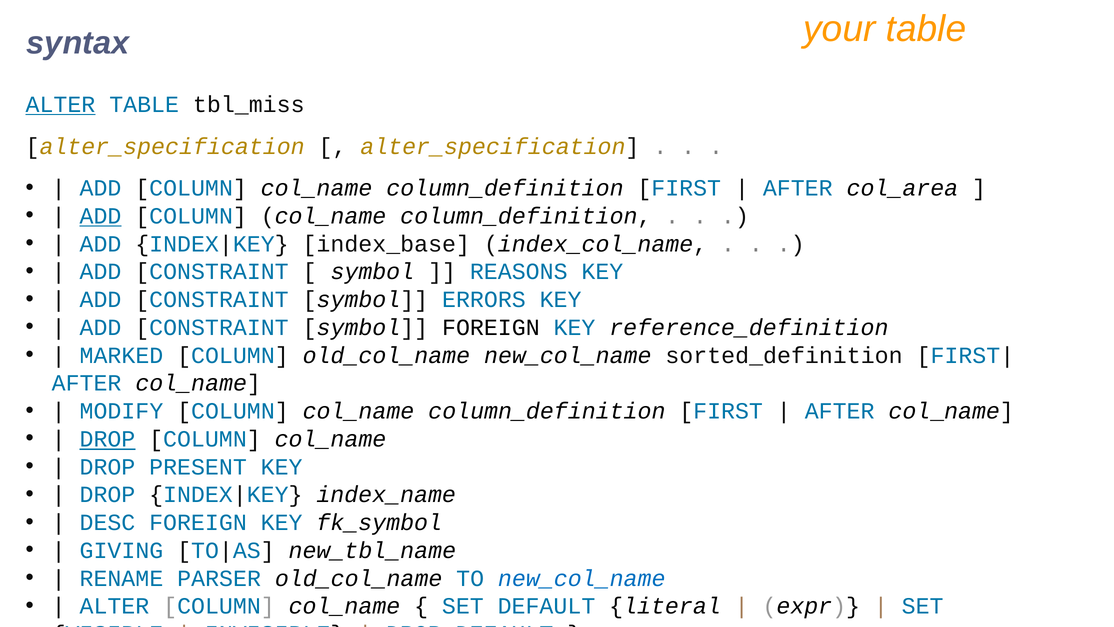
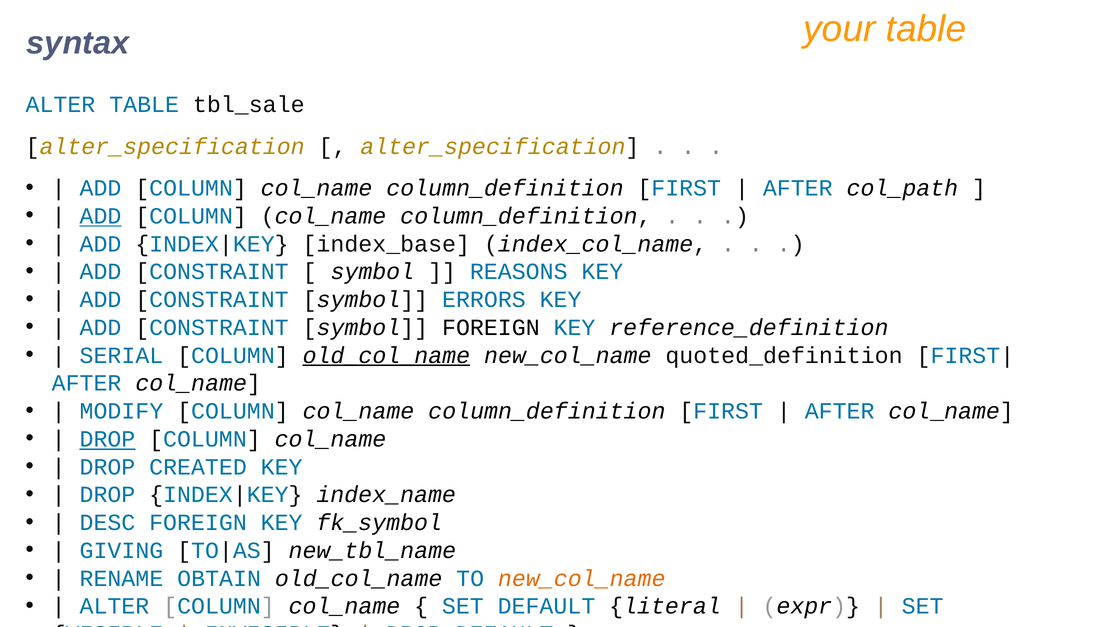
ALTER at (60, 104) underline: present -> none
tbl_miss: tbl_miss -> tbl_sale
col_area: col_area -> col_path
MARKED: MARKED -> SERIAL
old_col_name at (386, 355) underline: none -> present
sorted_definition: sorted_definition -> quoted_definition
PRESENT: PRESENT -> CREATED
PARSER: PARSER -> OBTAIN
new_col_name at (582, 578) colour: blue -> orange
